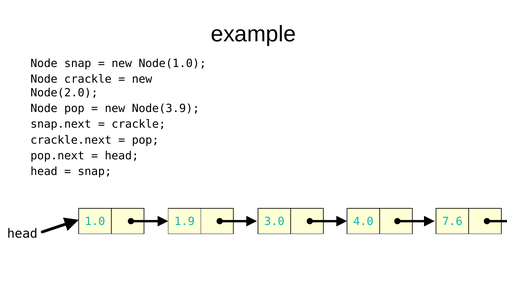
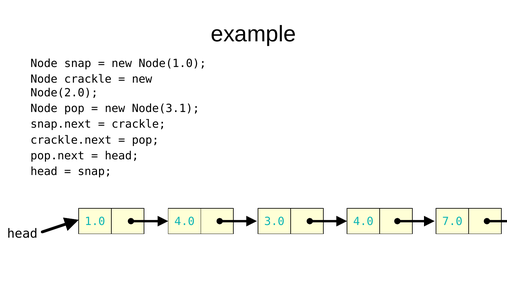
Node(3.9: Node(3.9 -> Node(3.1
1.9 at (185, 221): 1.9 -> 4.0
7.6: 7.6 -> 7.0
